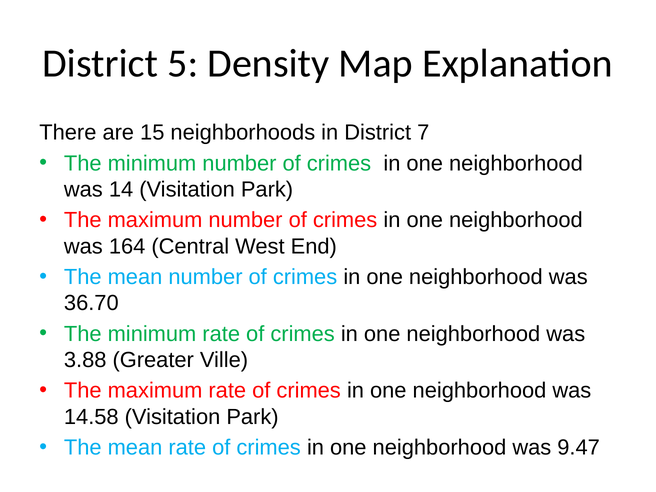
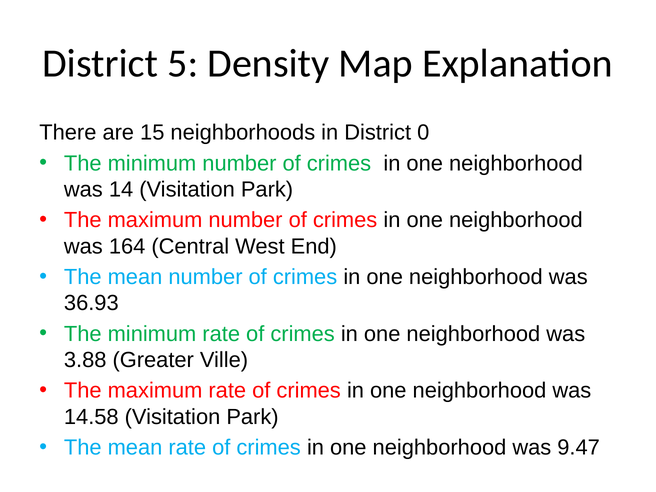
7: 7 -> 0
36.70: 36.70 -> 36.93
